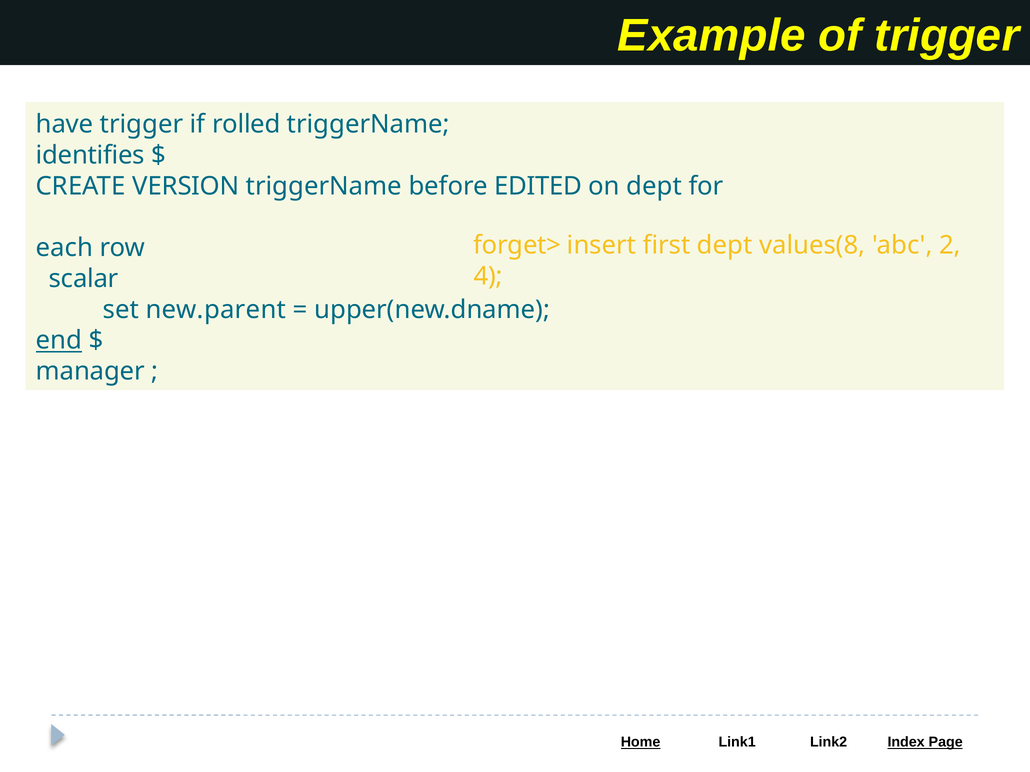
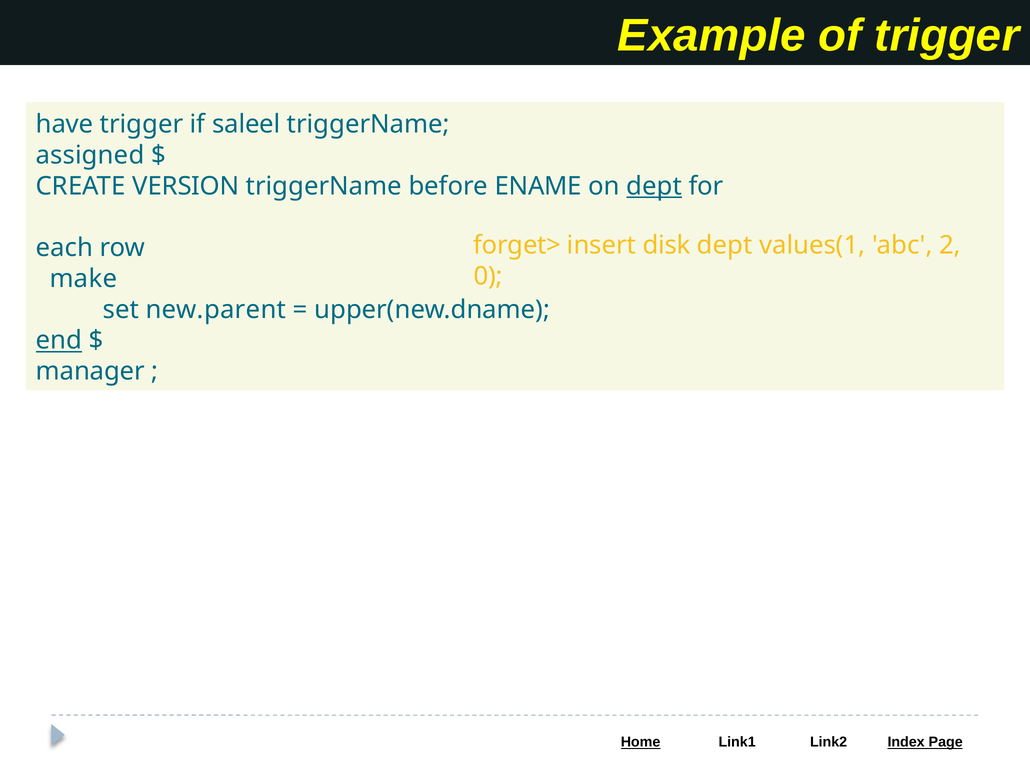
rolled: rolled -> saleel
identifies: identifies -> assigned
EDITED: EDITED -> ENAME
dept at (654, 186) underline: none -> present
first: first -> disk
values(8: values(8 -> values(1
4: 4 -> 0
scalar: scalar -> make
